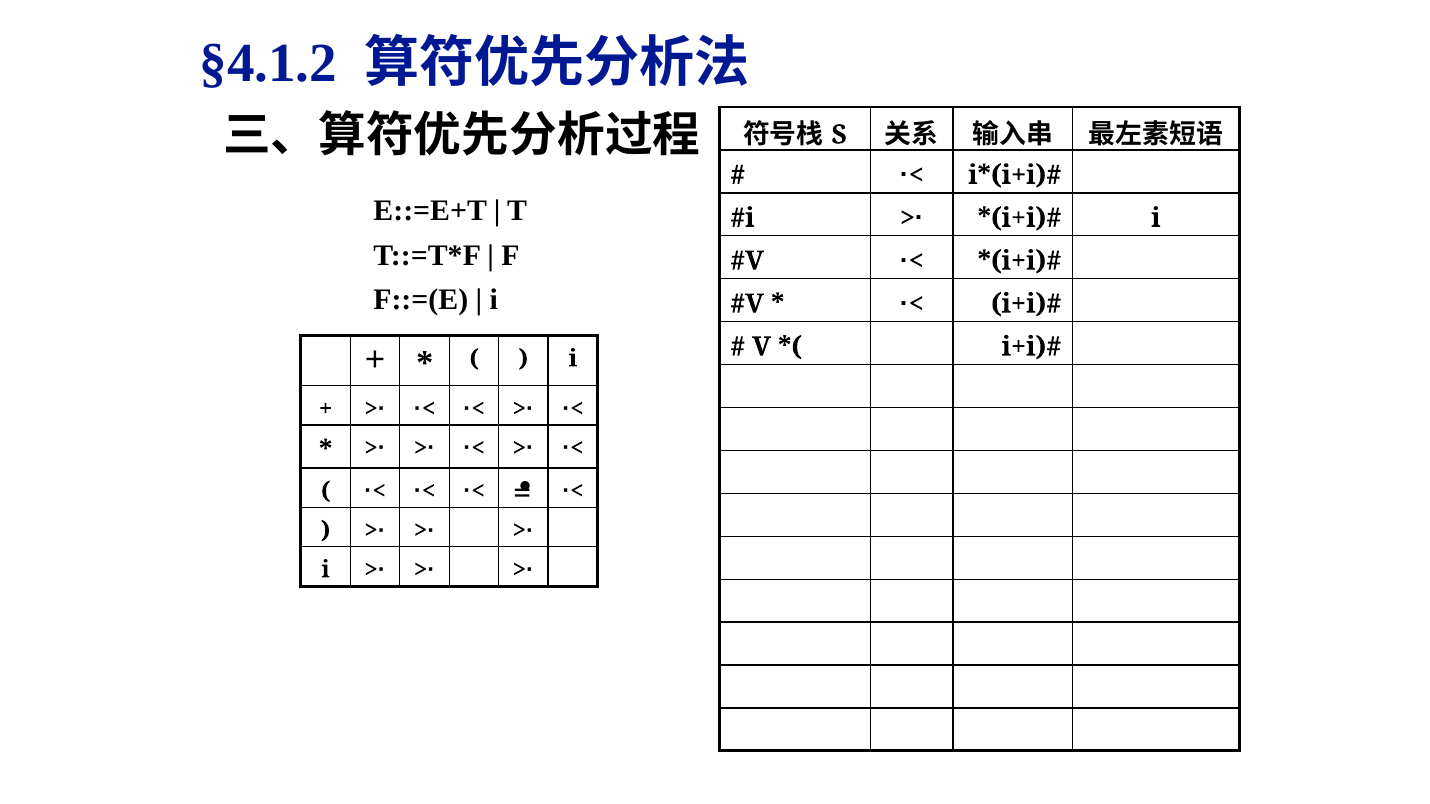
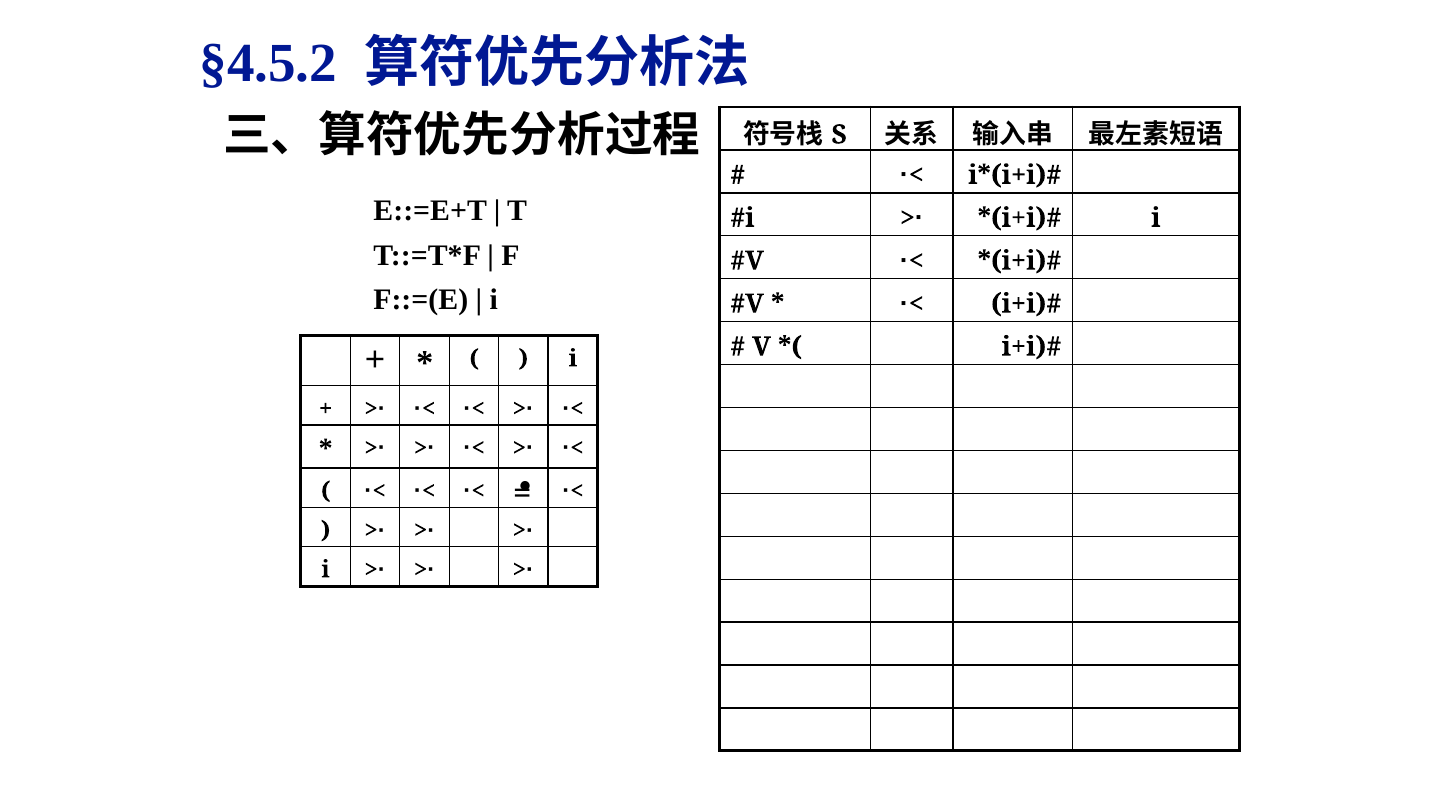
§4.1.2: §4.1.2 -> §4.5.2
